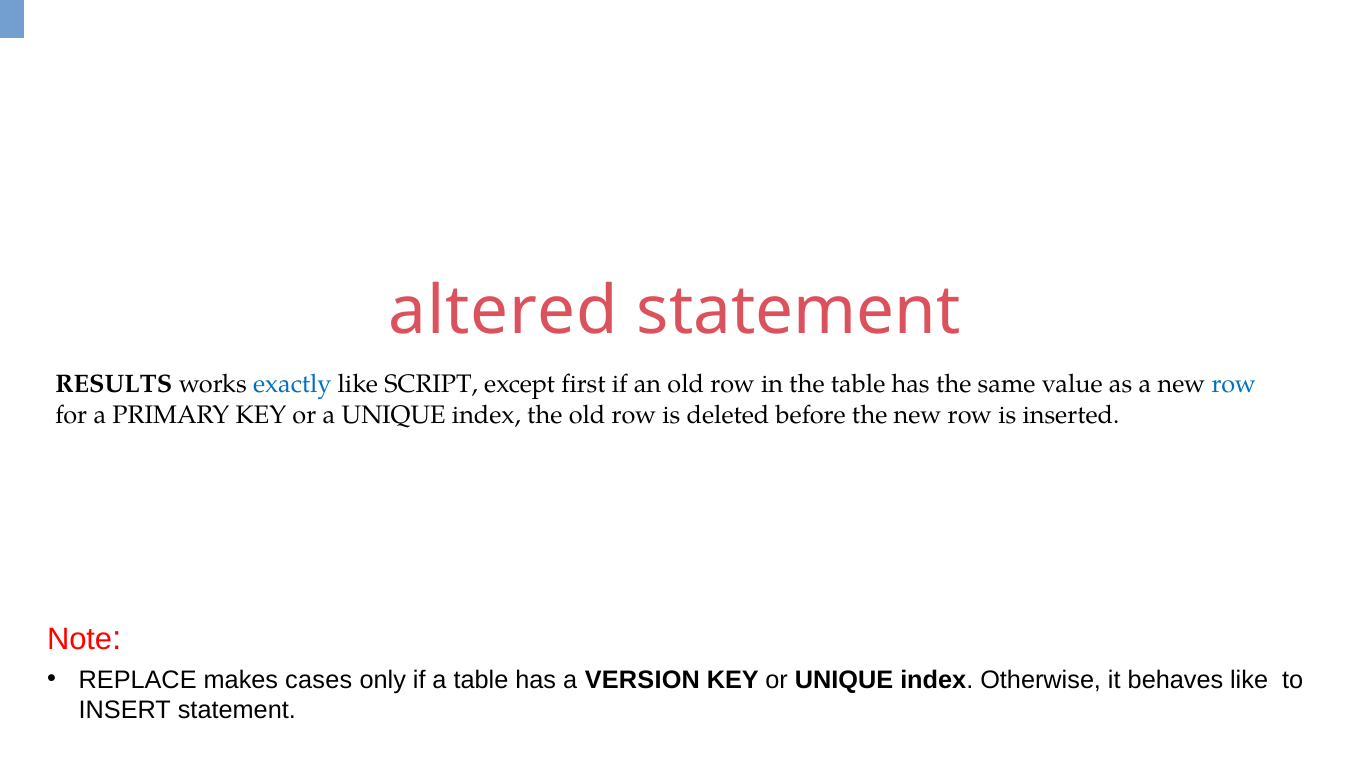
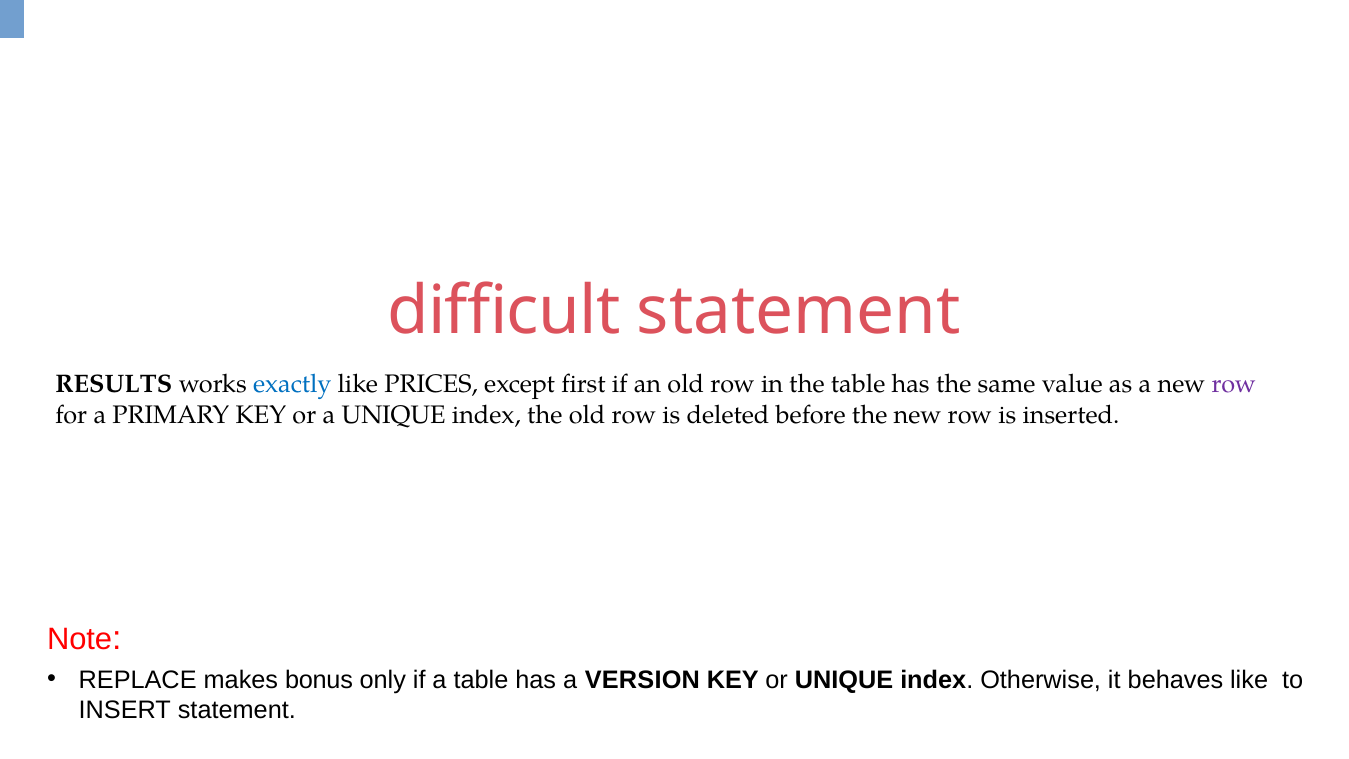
altered: altered -> difficult
SCRIPT: SCRIPT -> PRICES
row at (1234, 384) colour: blue -> purple
cases: cases -> bonus
